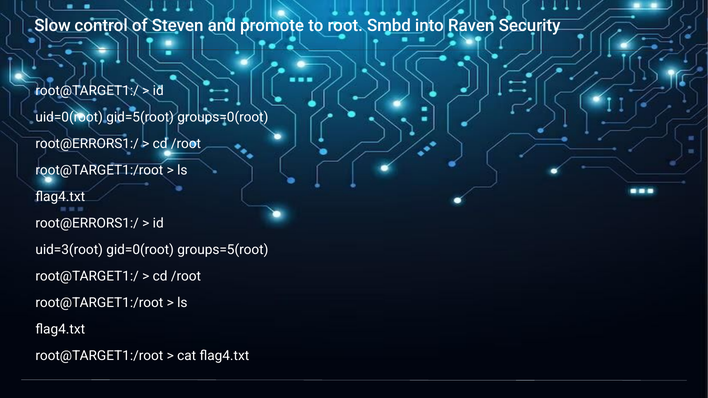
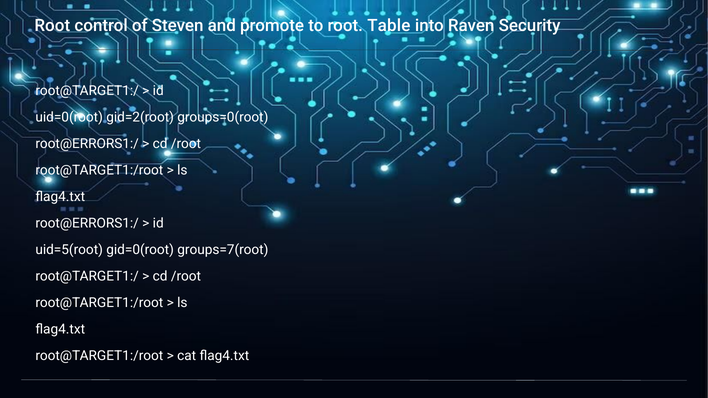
Slow at (52, 26): Slow -> Root
Smbd: Smbd -> Table
gid=5(root: gid=5(root -> gid=2(root
uid=3(root: uid=3(root -> uid=5(root
groups=5(root: groups=5(root -> groups=7(root
